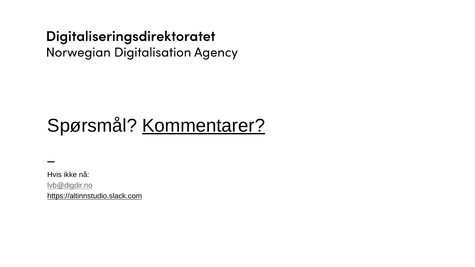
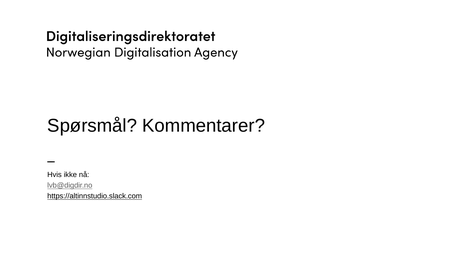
Kommentarer underline: present -> none
